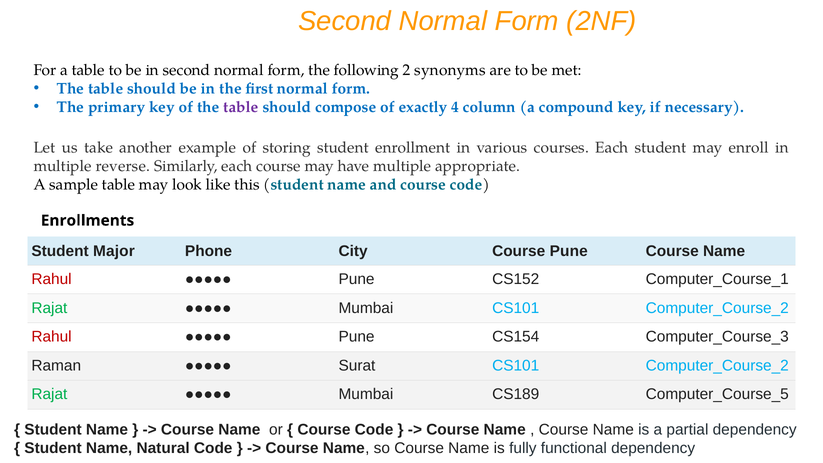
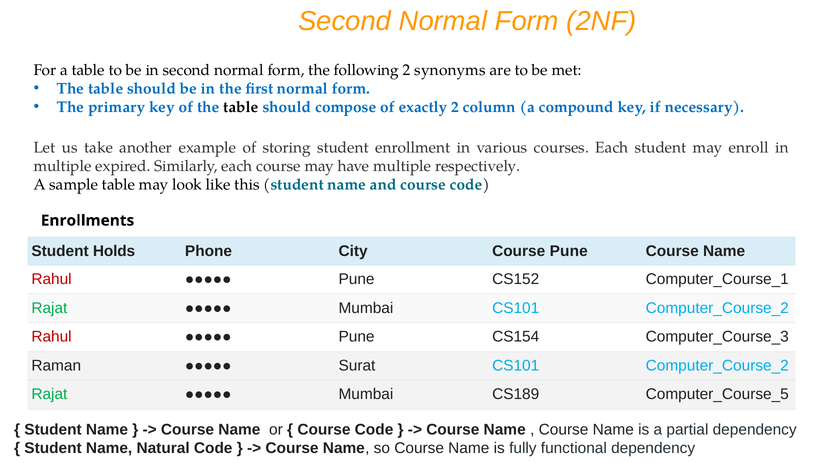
table at (241, 107) colour: purple -> black
exactly 4: 4 -> 2
reverse: reverse -> expired
appropriate: appropriate -> respectively
Major: Major -> Holds
